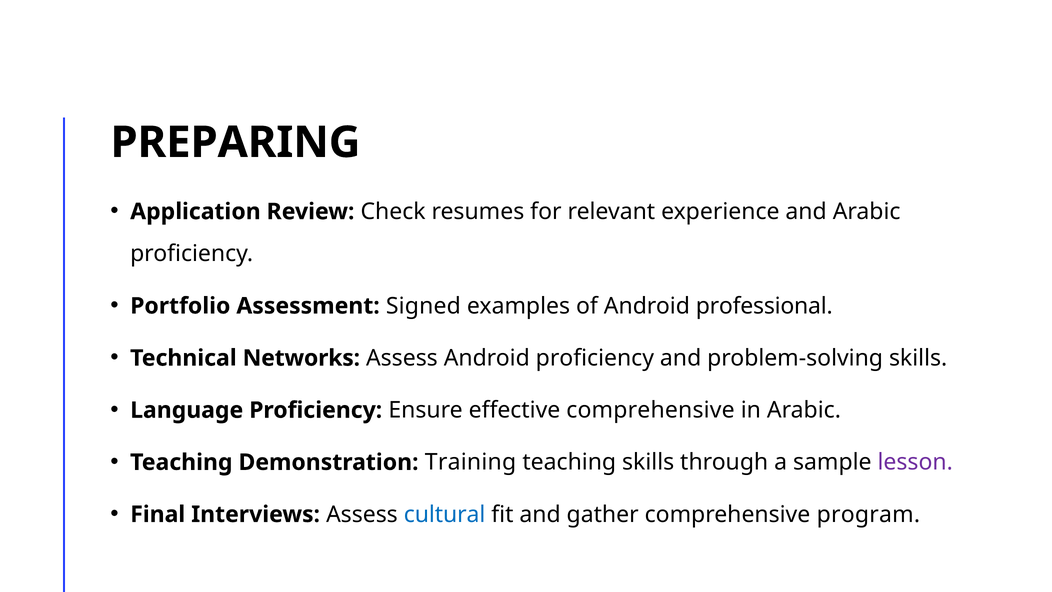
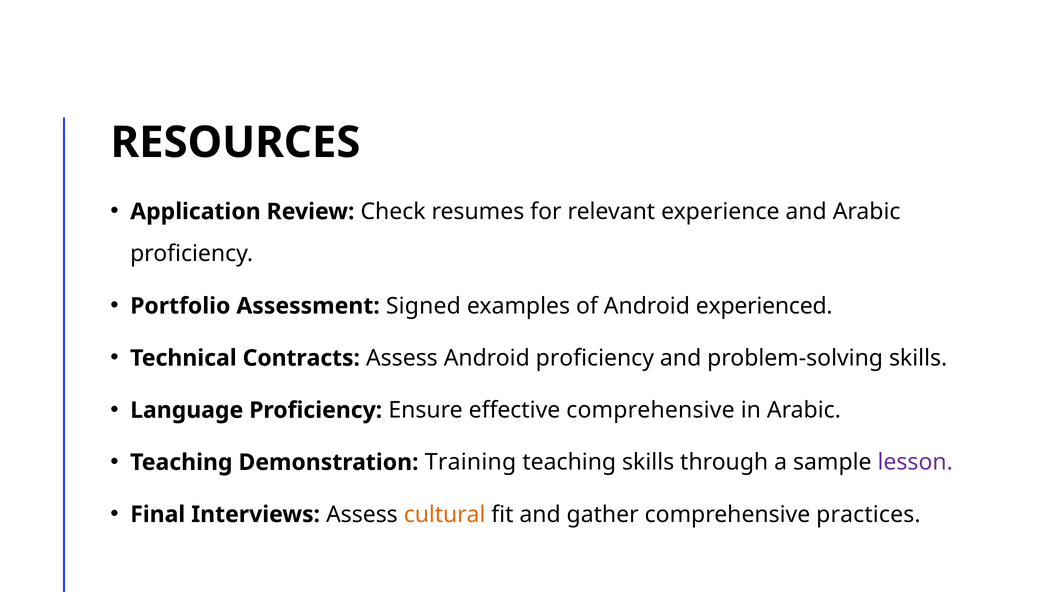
PREPARING: PREPARING -> RESOURCES
professional: professional -> experienced
Networks: Networks -> Contracts
cultural colour: blue -> orange
program: program -> practices
